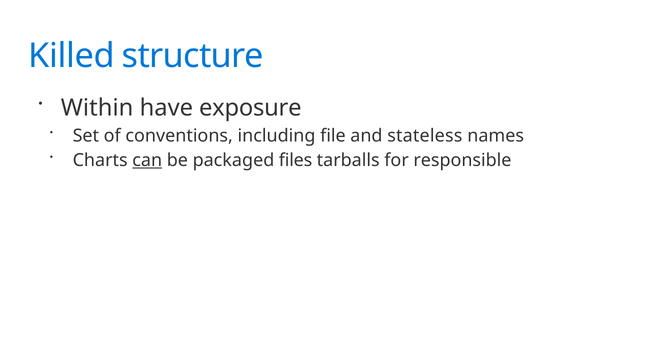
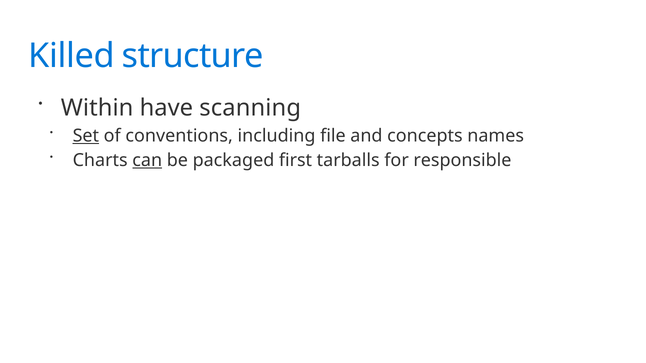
exposure: exposure -> scanning
Set underline: none -> present
stateless: stateless -> concepts
files: files -> first
